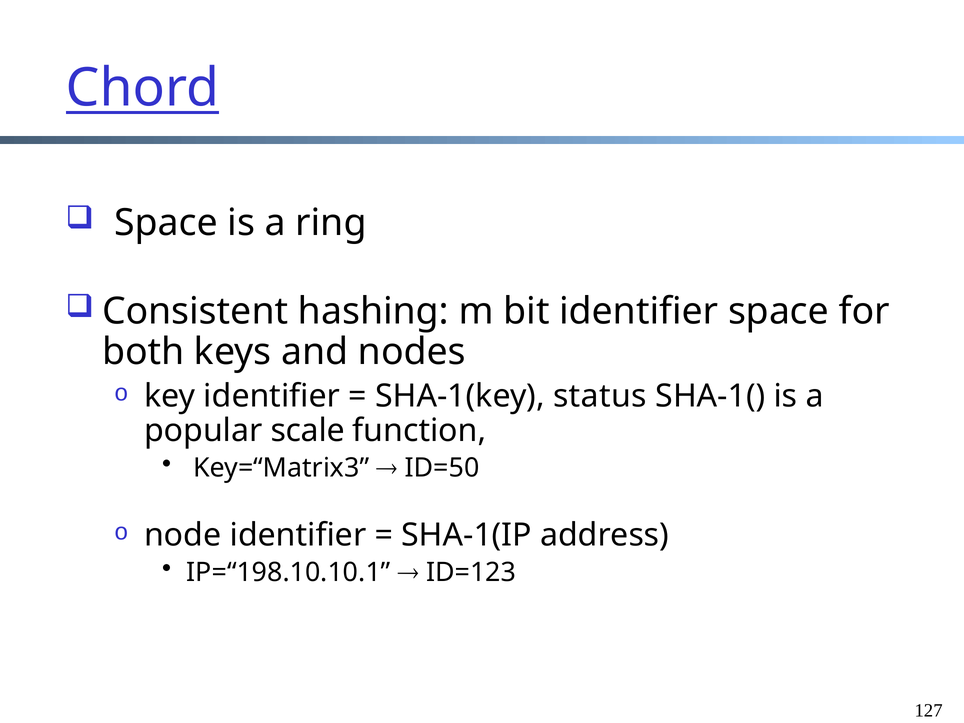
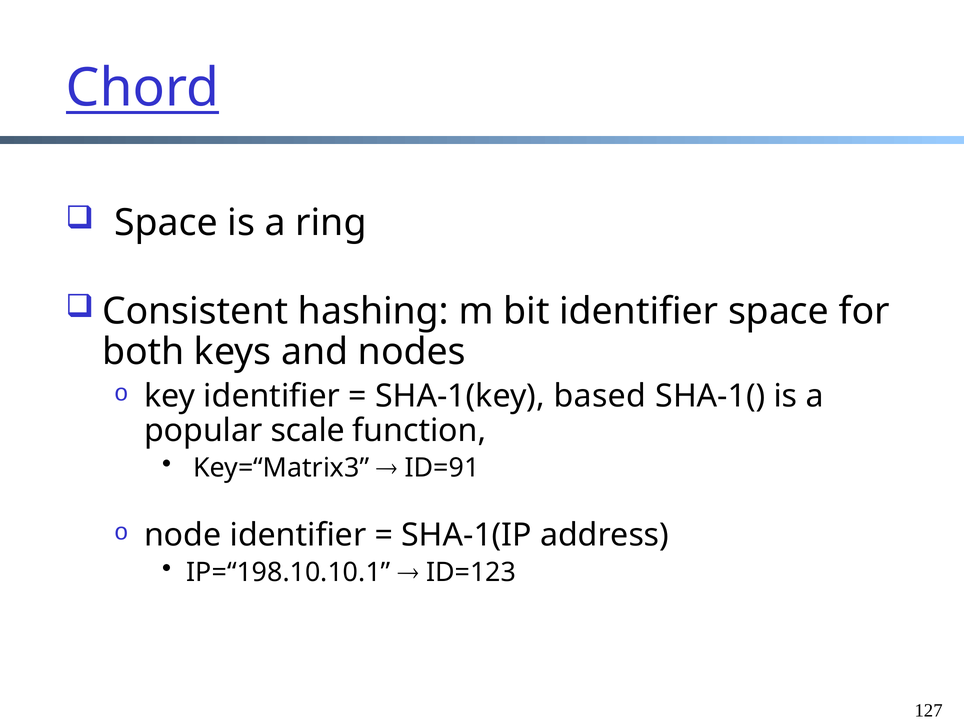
status: status -> based
ID=50: ID=50 -> ID=91
